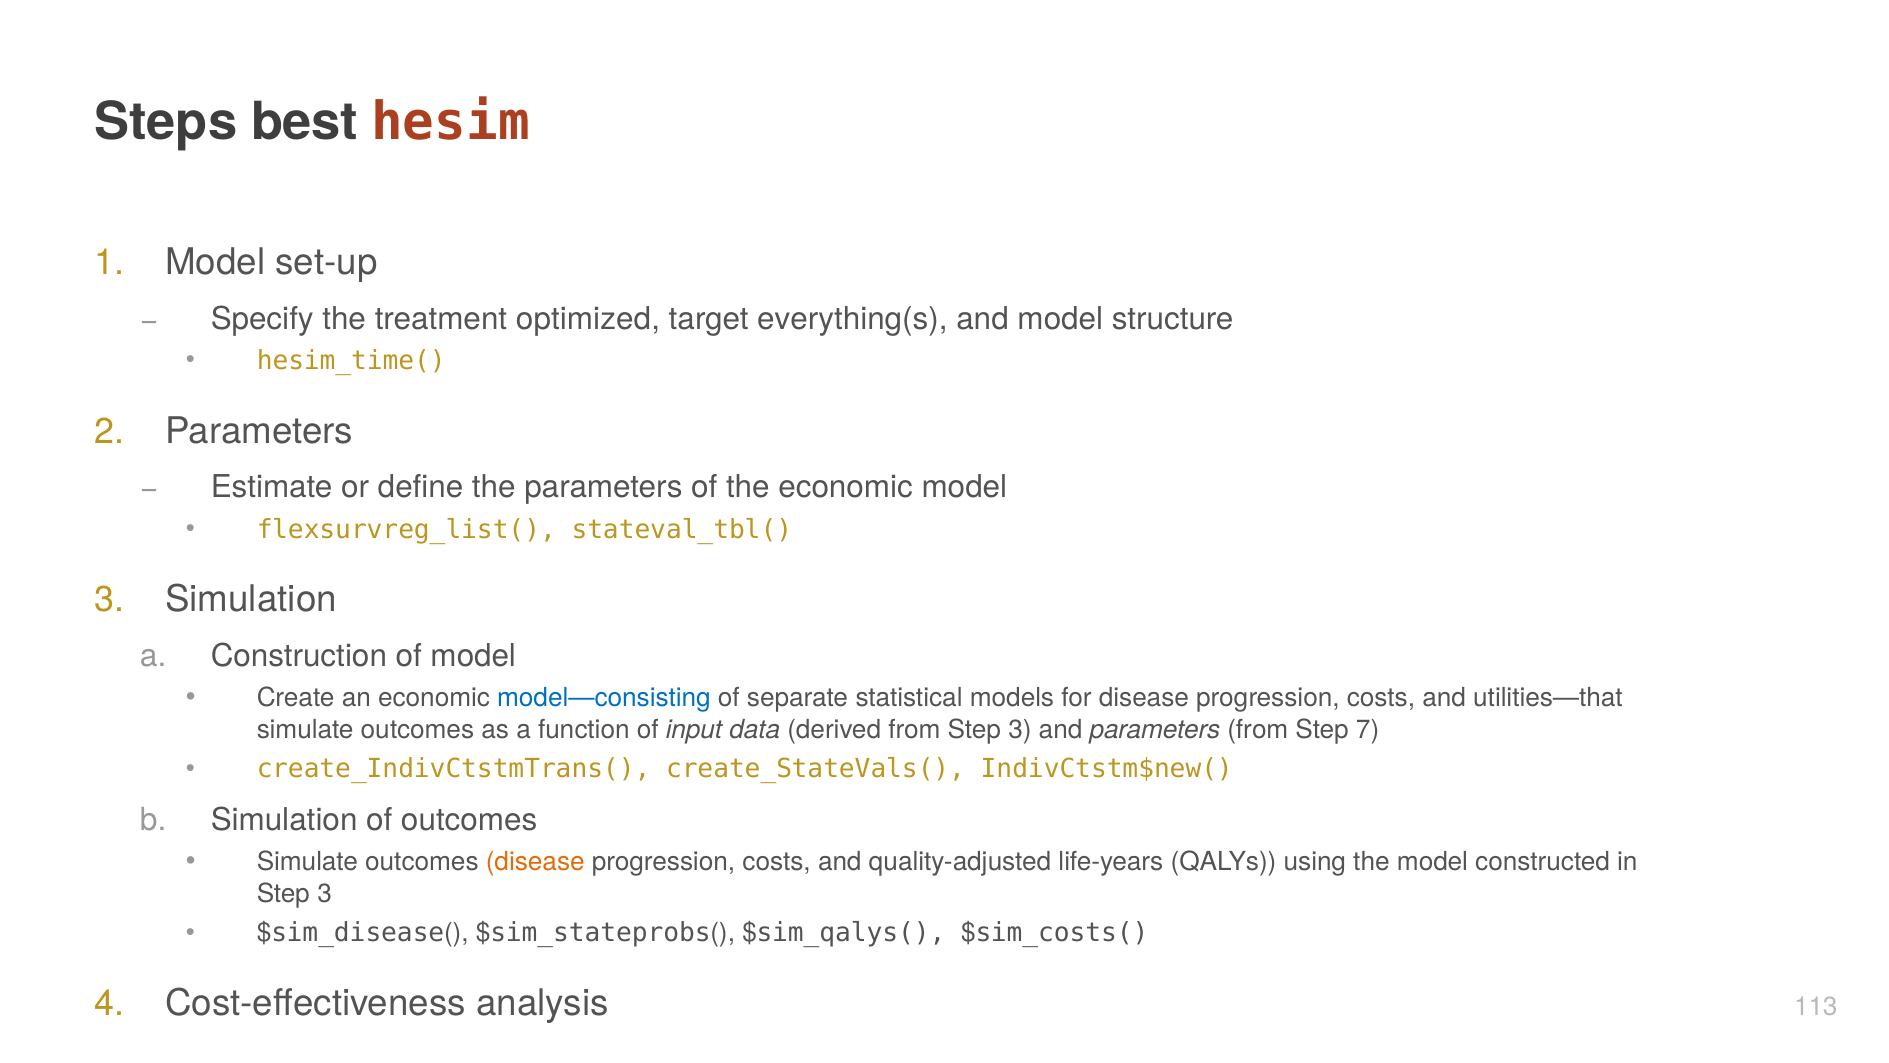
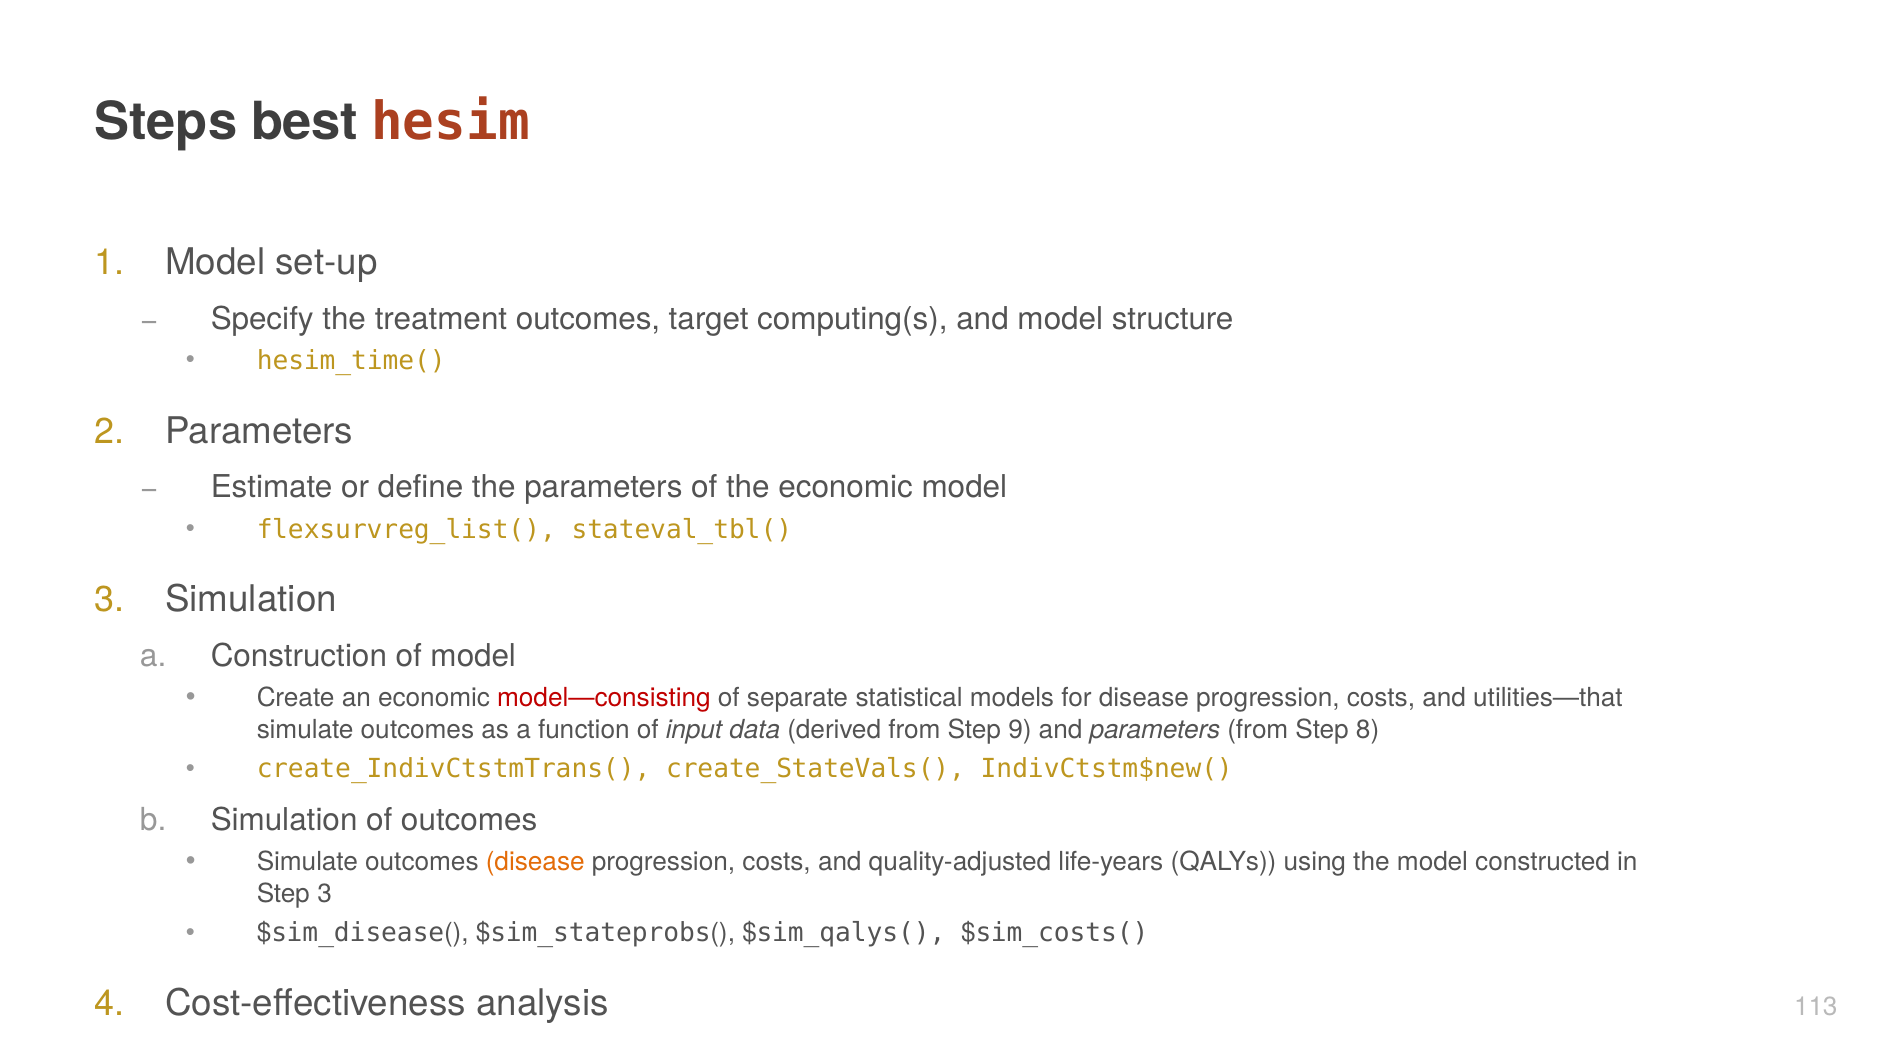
treatment optimized: optimized -> outcomes
everything(s: everything(s -> computing(s
model—consisting colour: blue -> red
from Step 3: 3 -> 9
7: 7 -> 8
